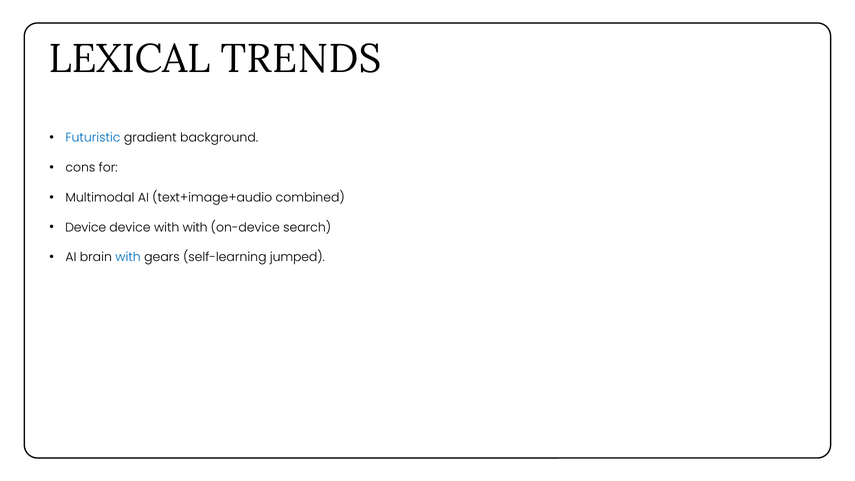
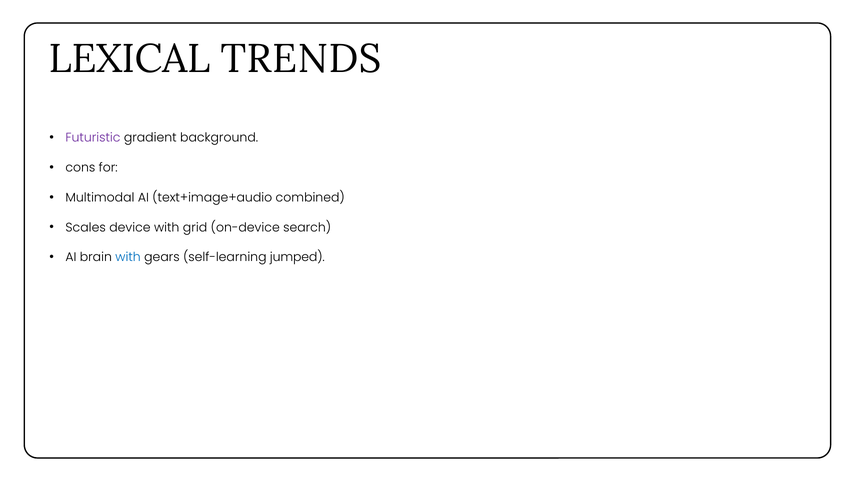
Futuristic colour: blue -> purple
Device at (86, 227): Device -> Scales
with with: with -> grid
